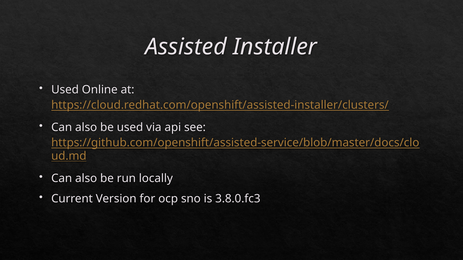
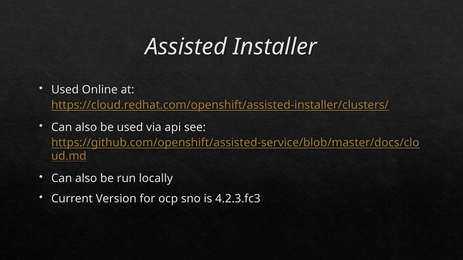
3.8.0.fc3: 3.8.0.fc3 -> 4.2.3.fc3
